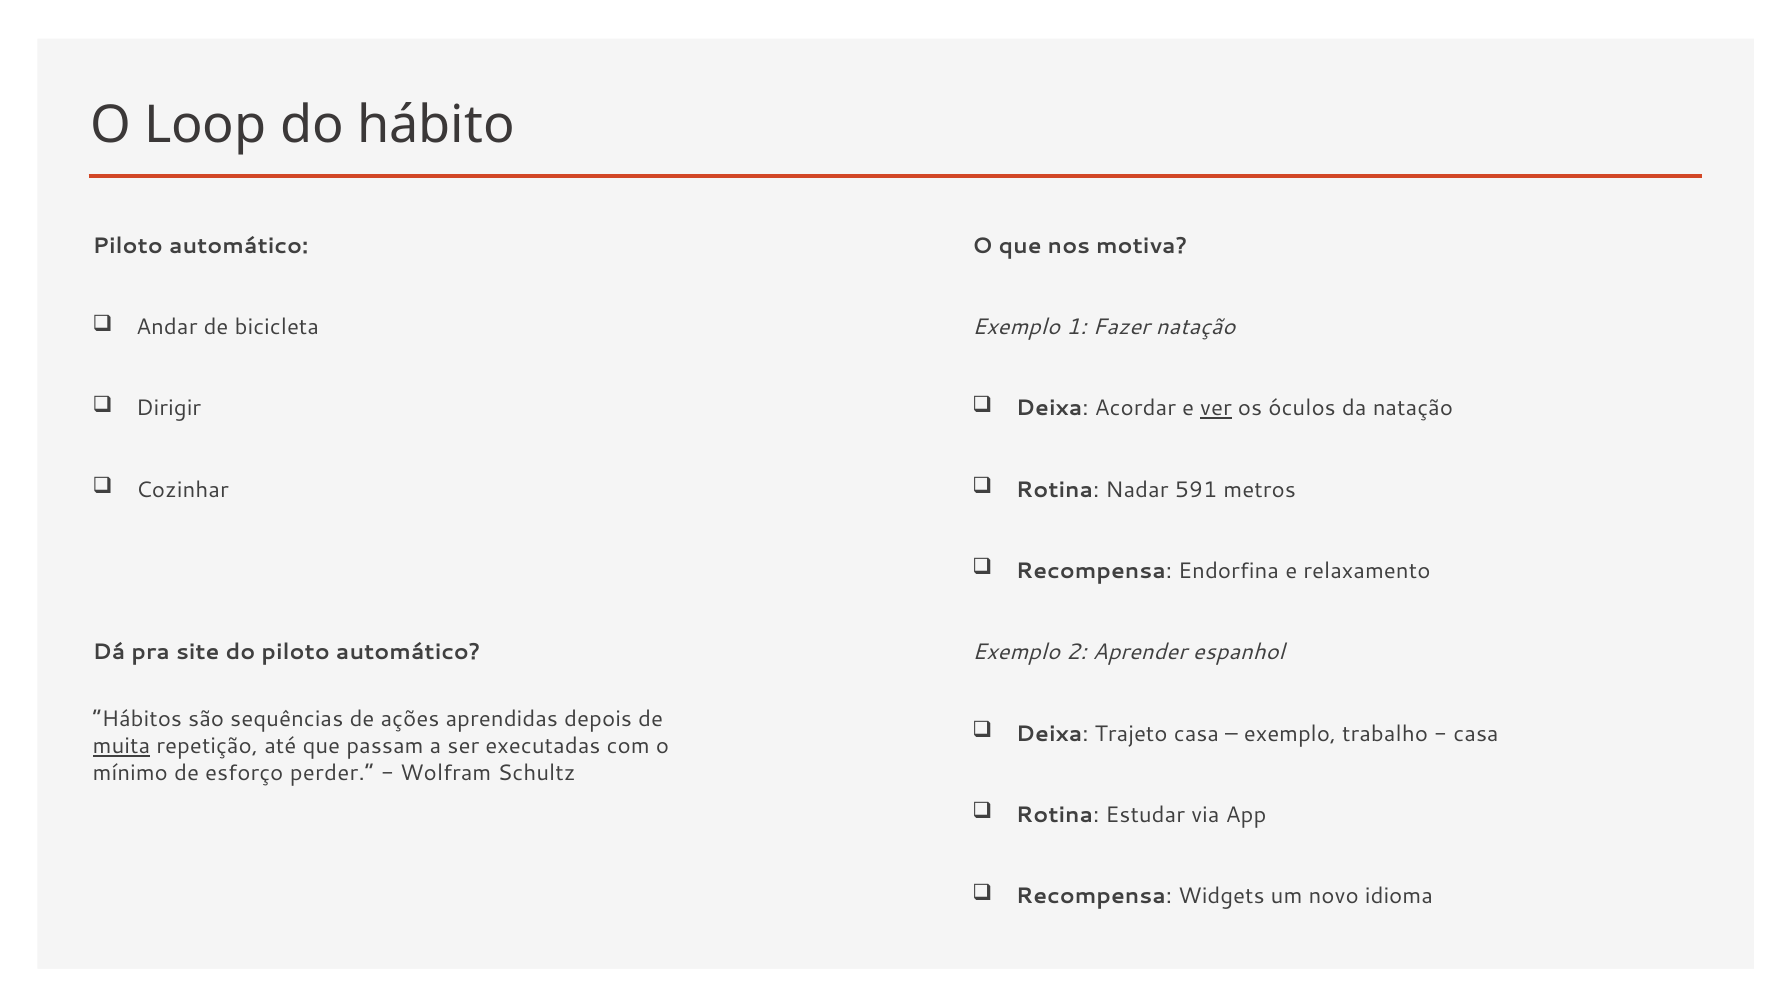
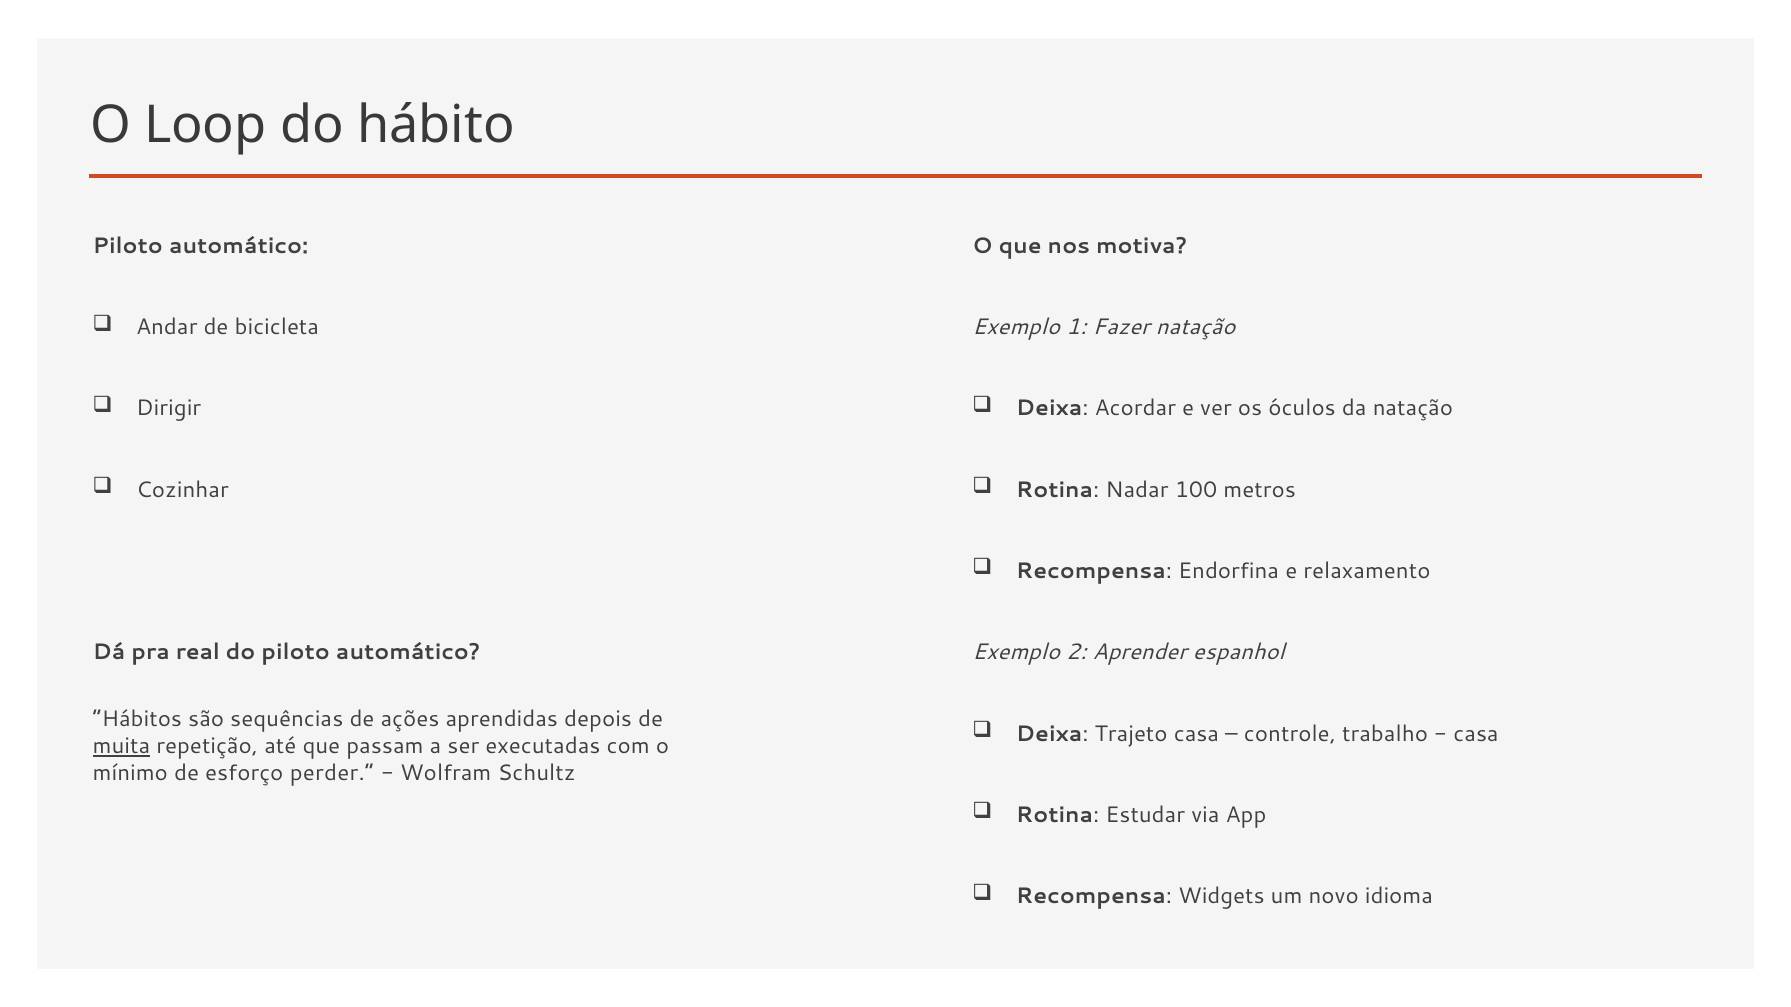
ver underline: present -> none
591: 591 -> 100
site: site -> real
exemplo at (1290, 734): exemplo -> controle
